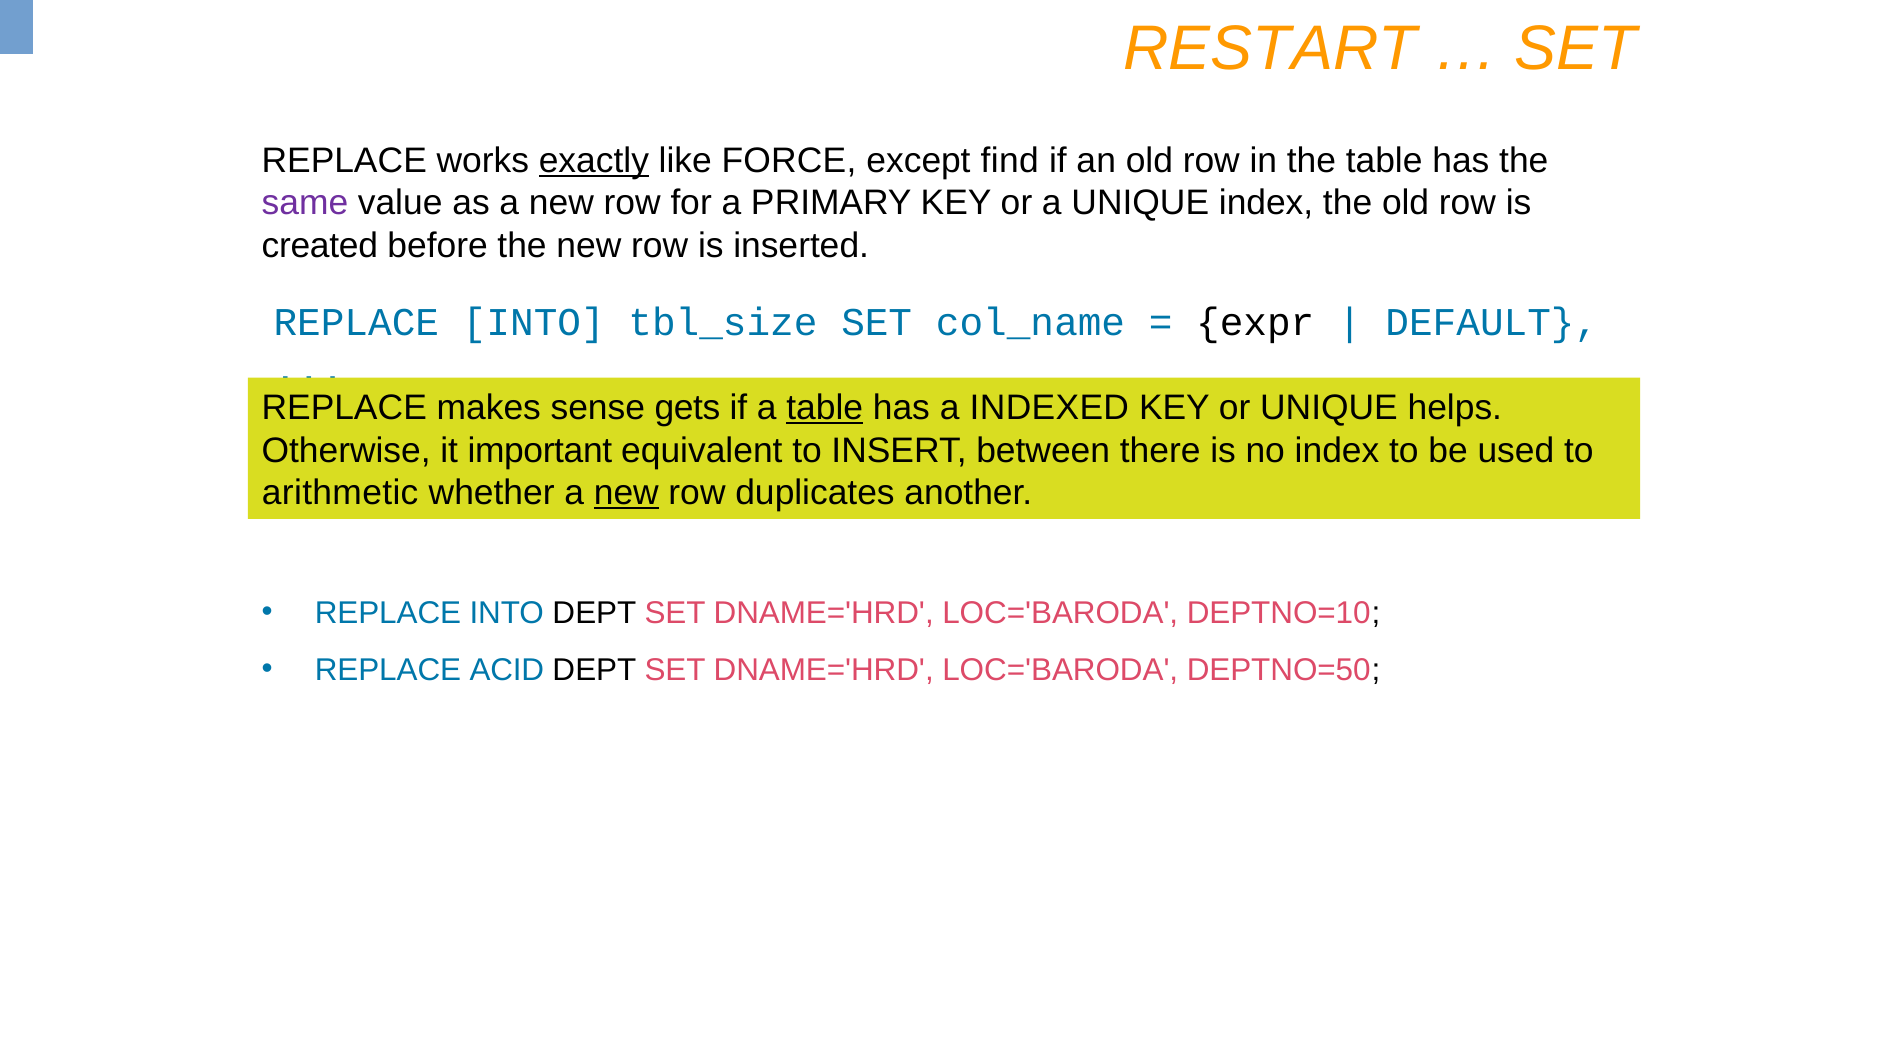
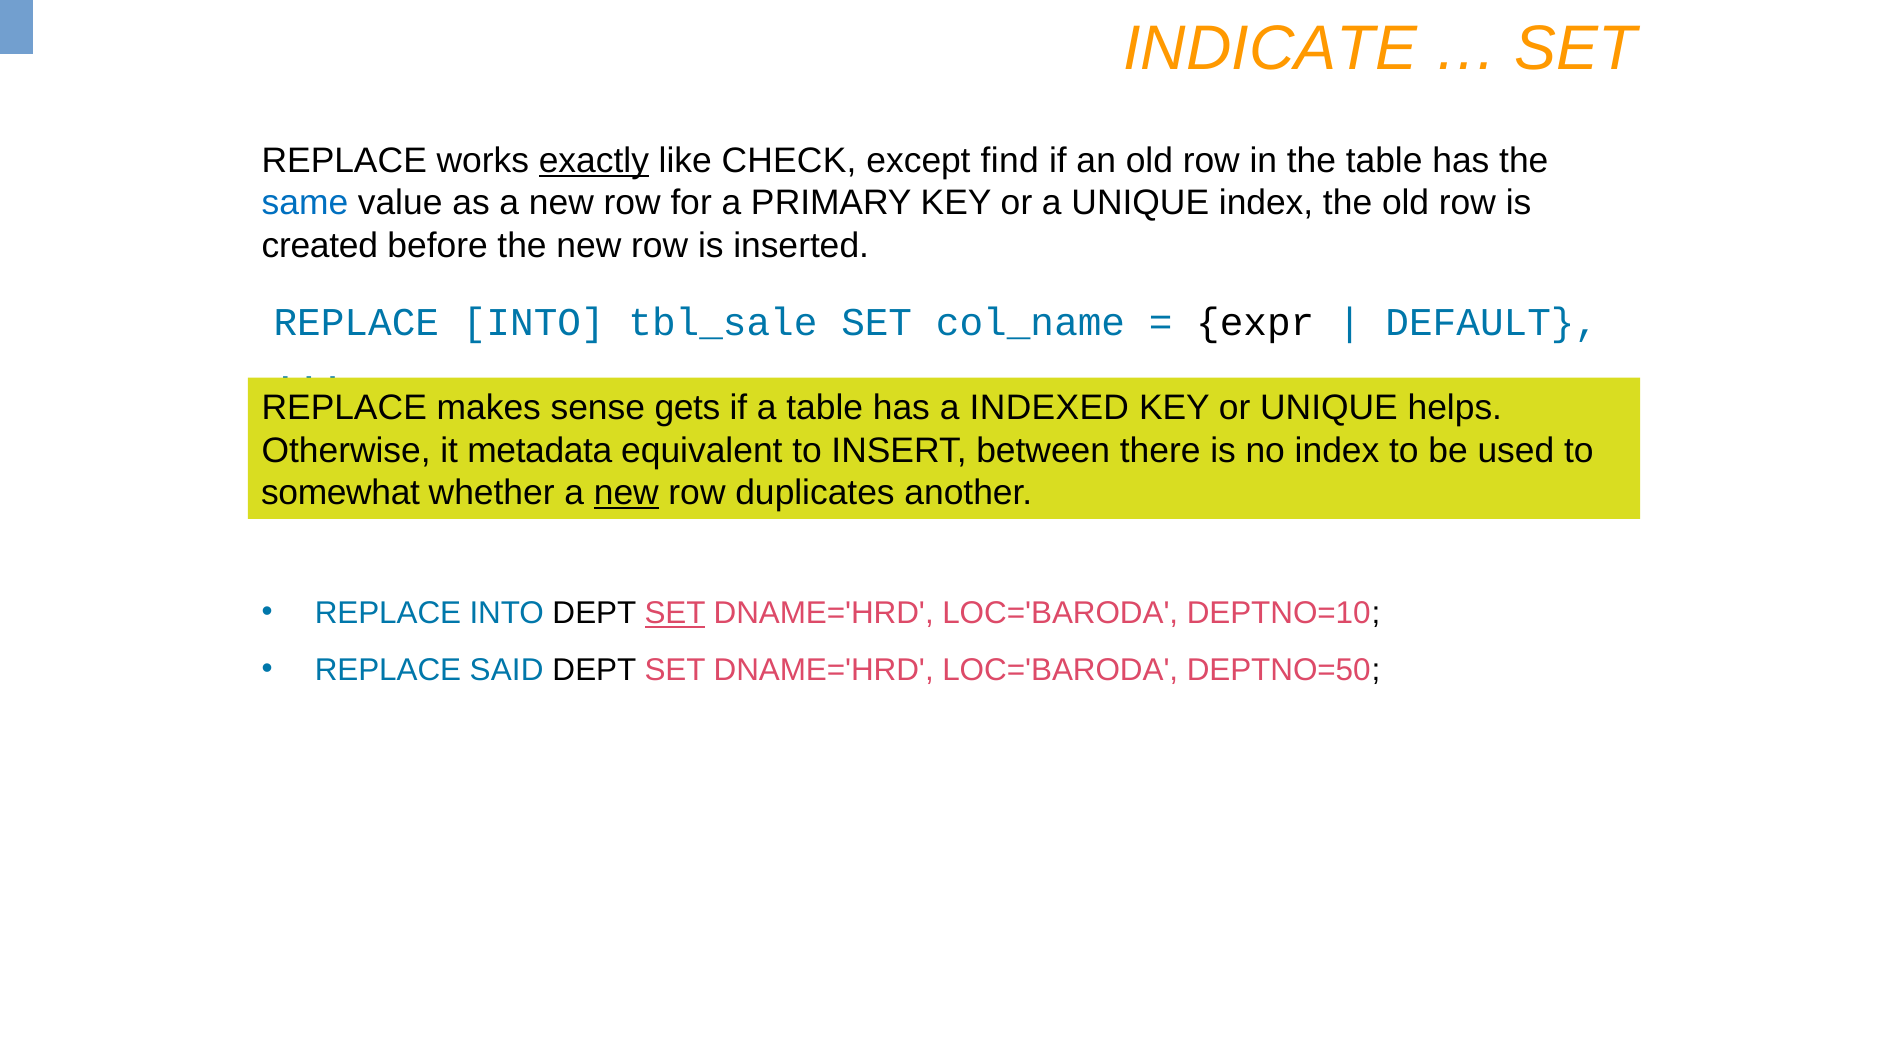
RESTART: RESTART -> INDICATE
FORCE: FORCE -> CHECK
same colour: purple -> blue
tbl_size: tbl_size -> tbl_sale
table at (825, 408) underline: present -> none
important: important -> metadata
arithmetic: arithmetic -> somewhat
SET at (675, 613) underline: none -> present
ACID: ACID -> SAID
